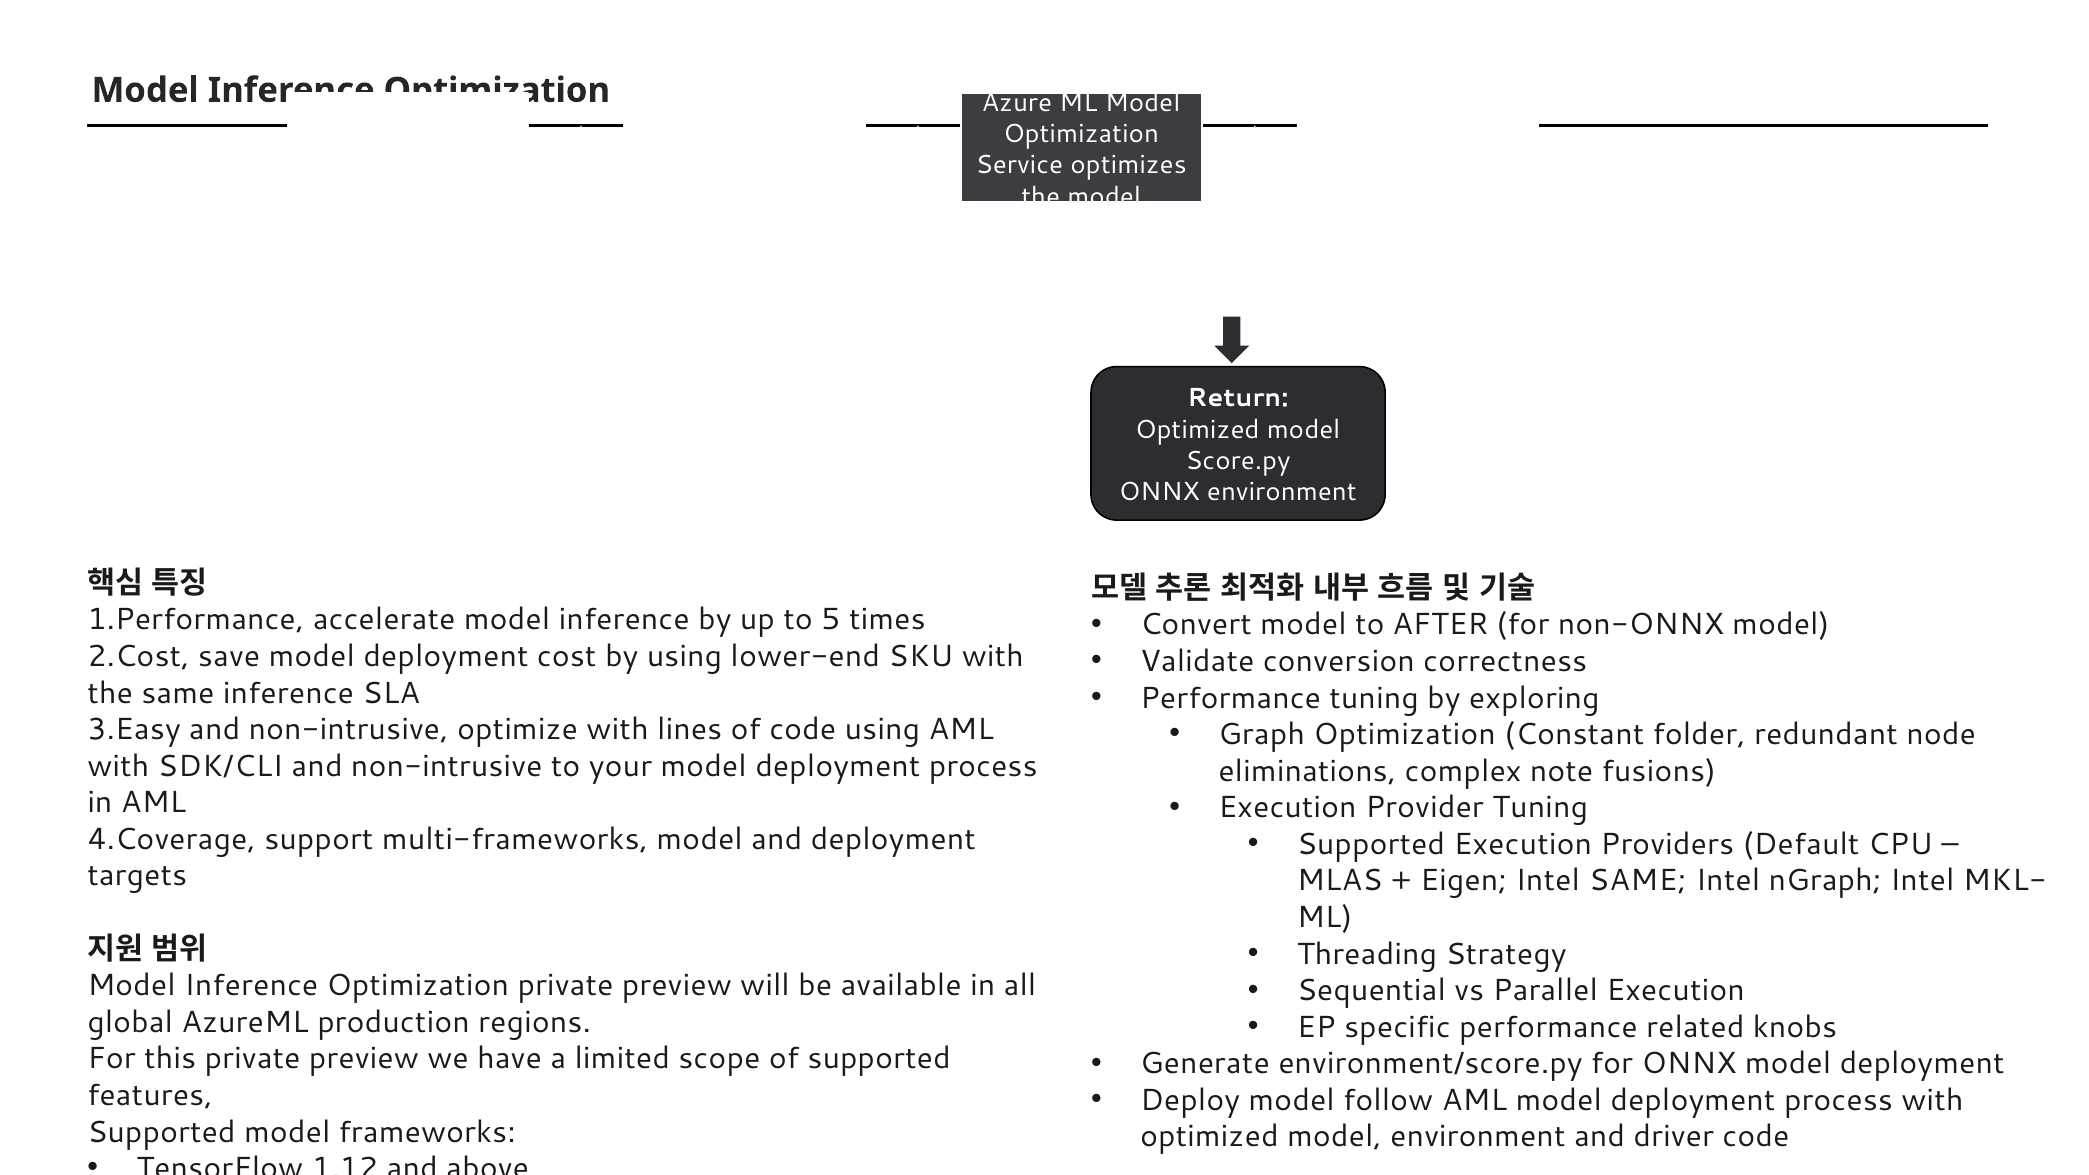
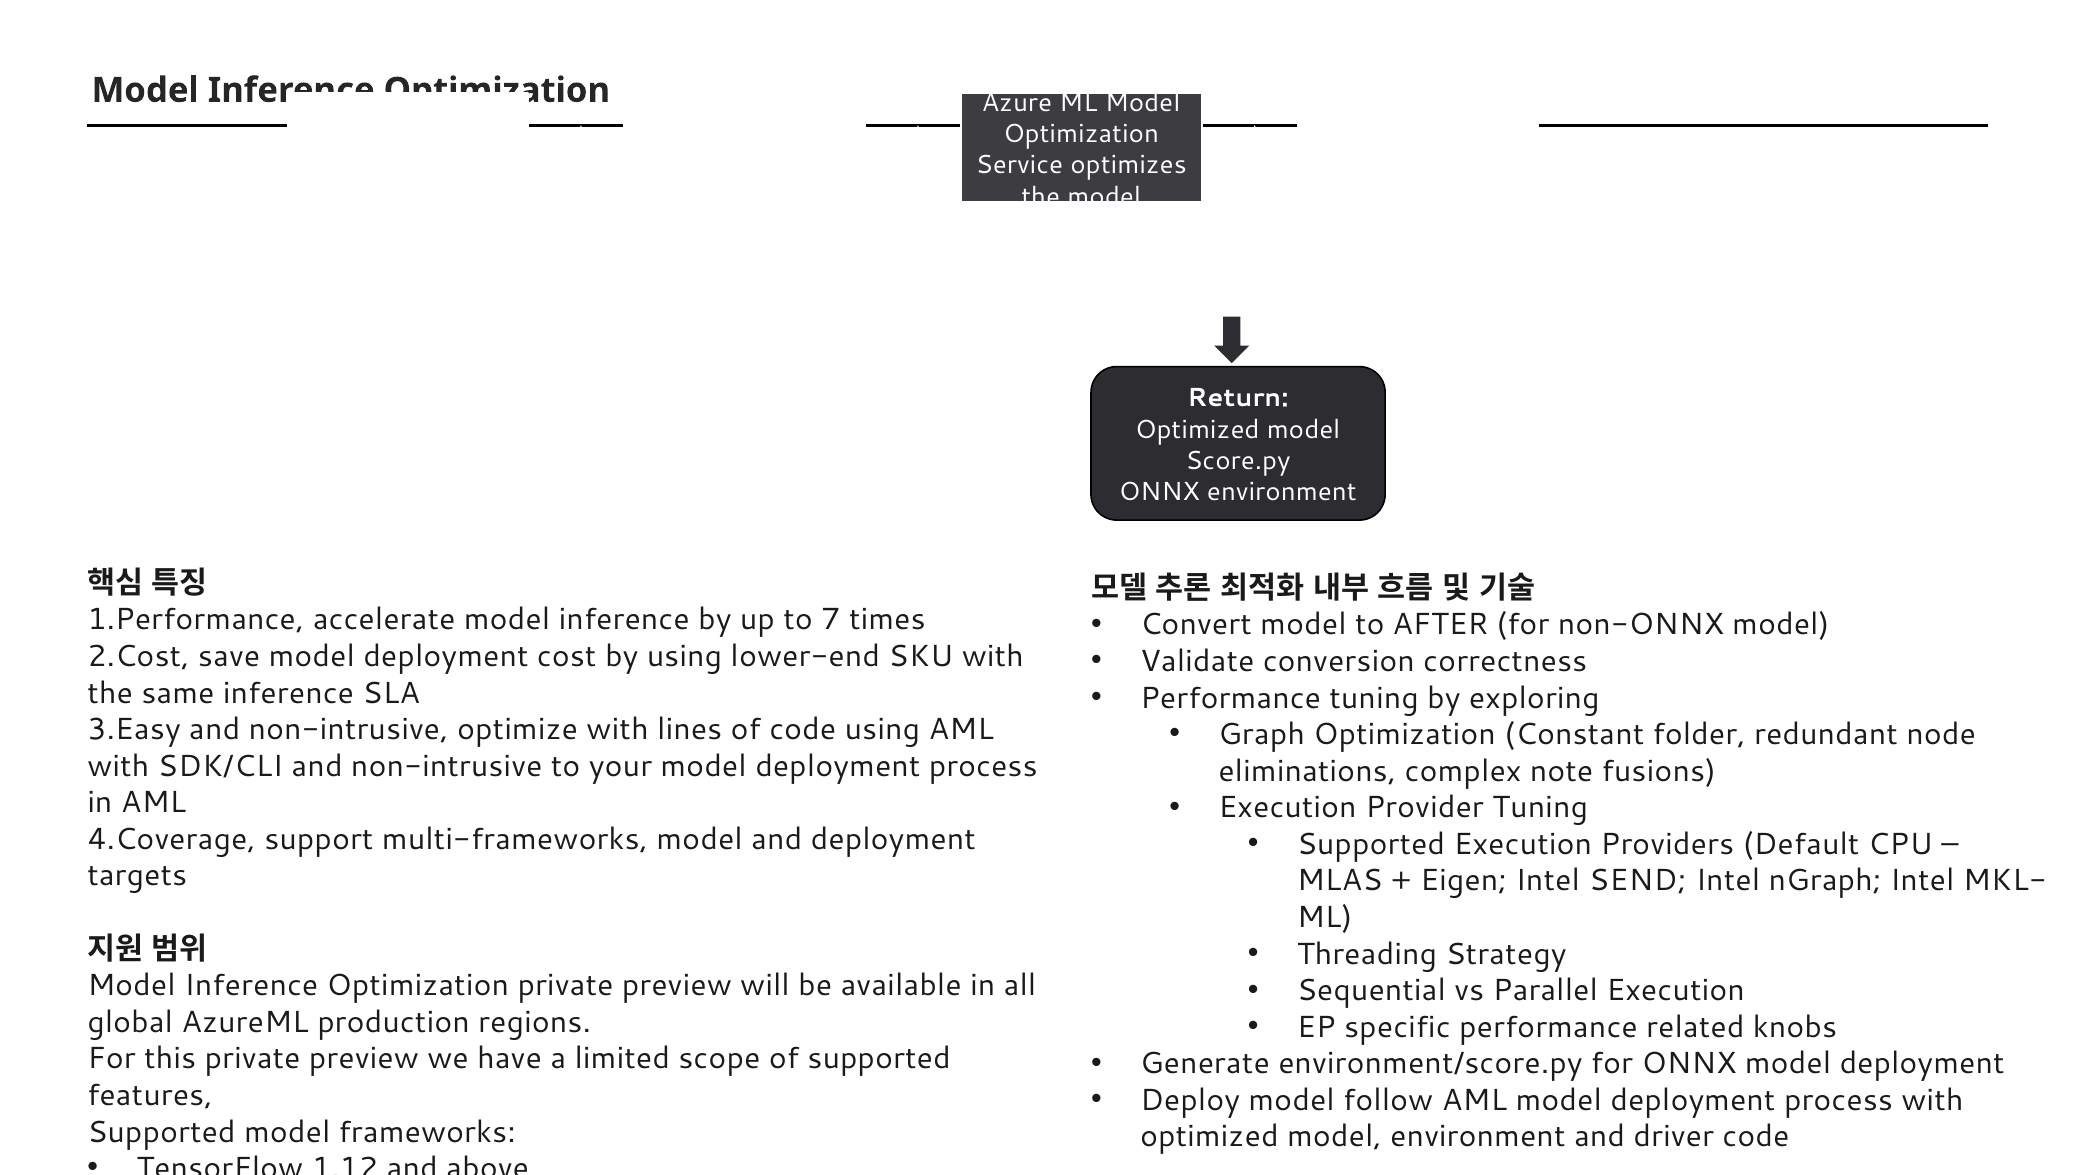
5: 5 -> 7
Intel SAME: SAME -> SEND
